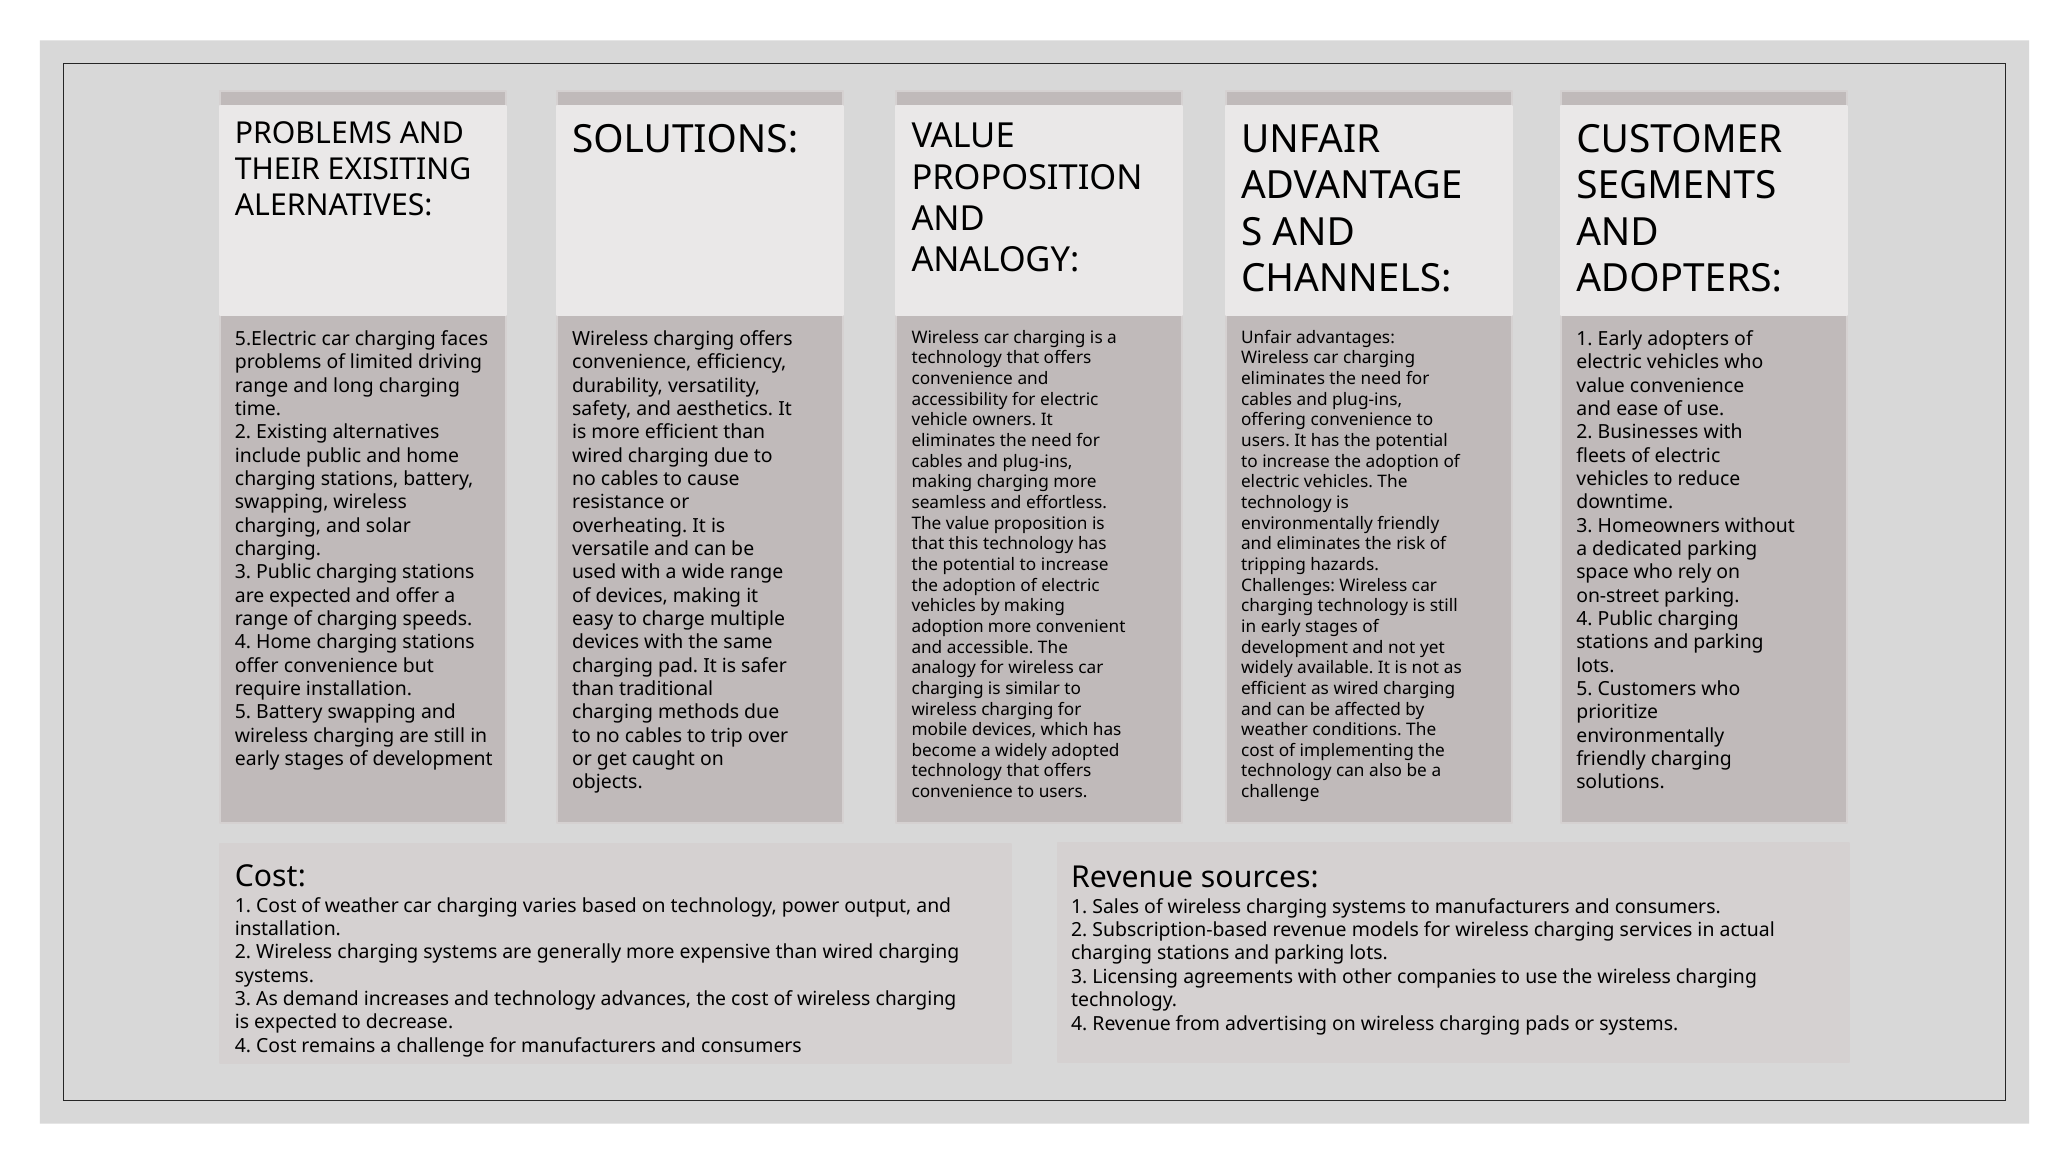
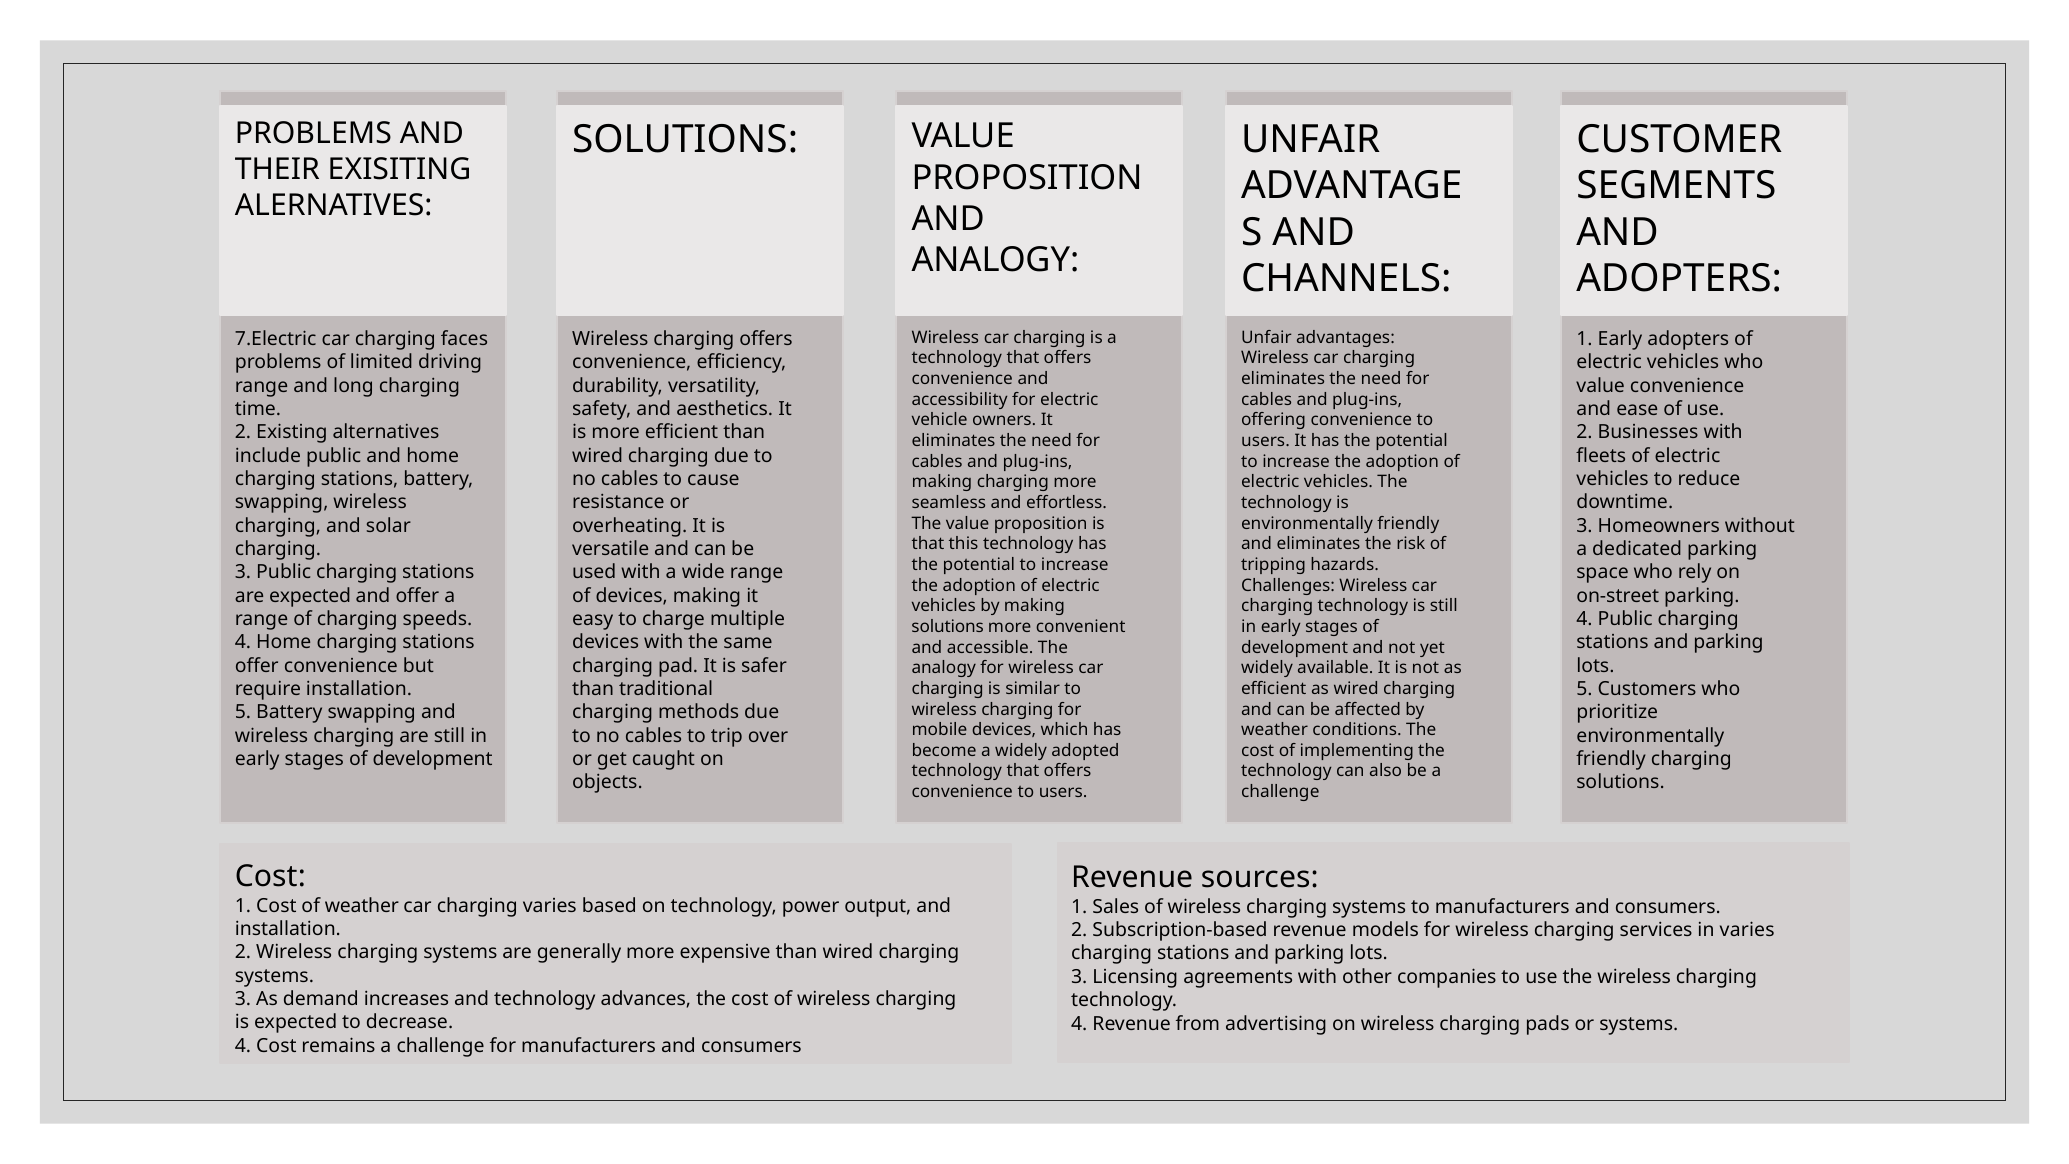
5.Electric: 5.Electric -> 7.Electric
adoption at (948, 627): adoption -> solutions
in actual: actual -> varies
